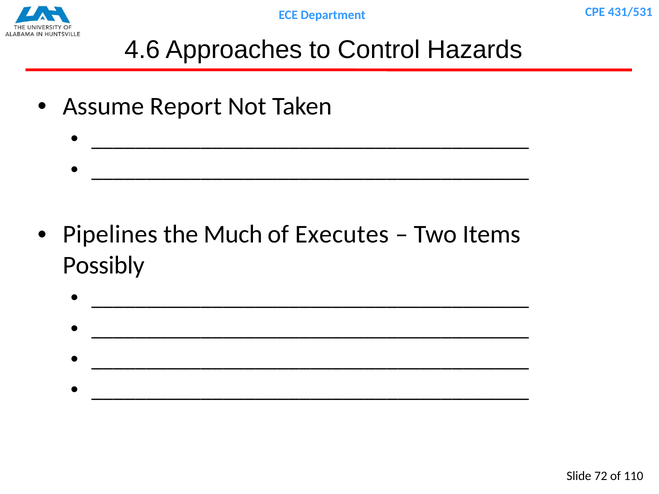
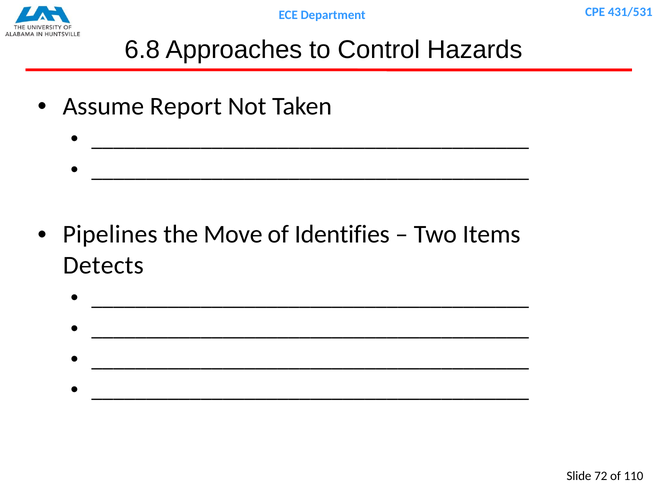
4.6: 4.6 -> 6.8
Much: Much -> Move
Executes: Executes -> Identifies
Possibly: Possibly -> Detects
